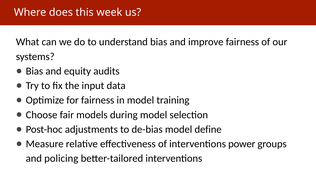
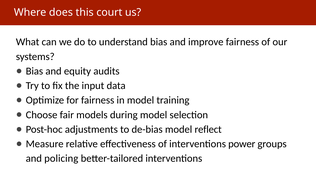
week: week -> court
define: define -> reflect
